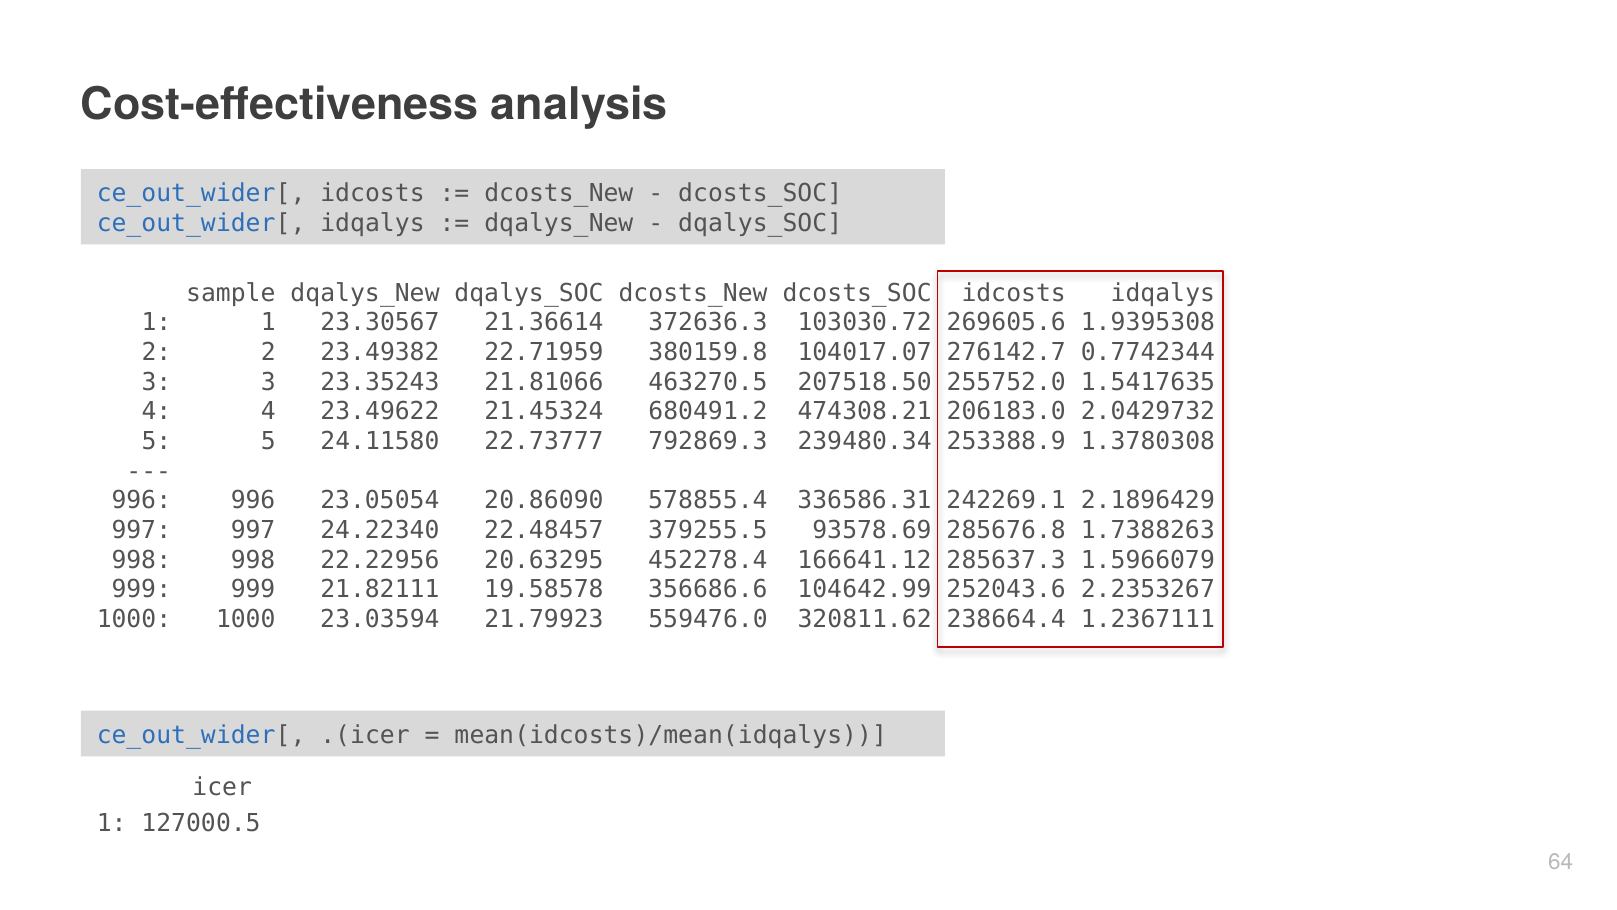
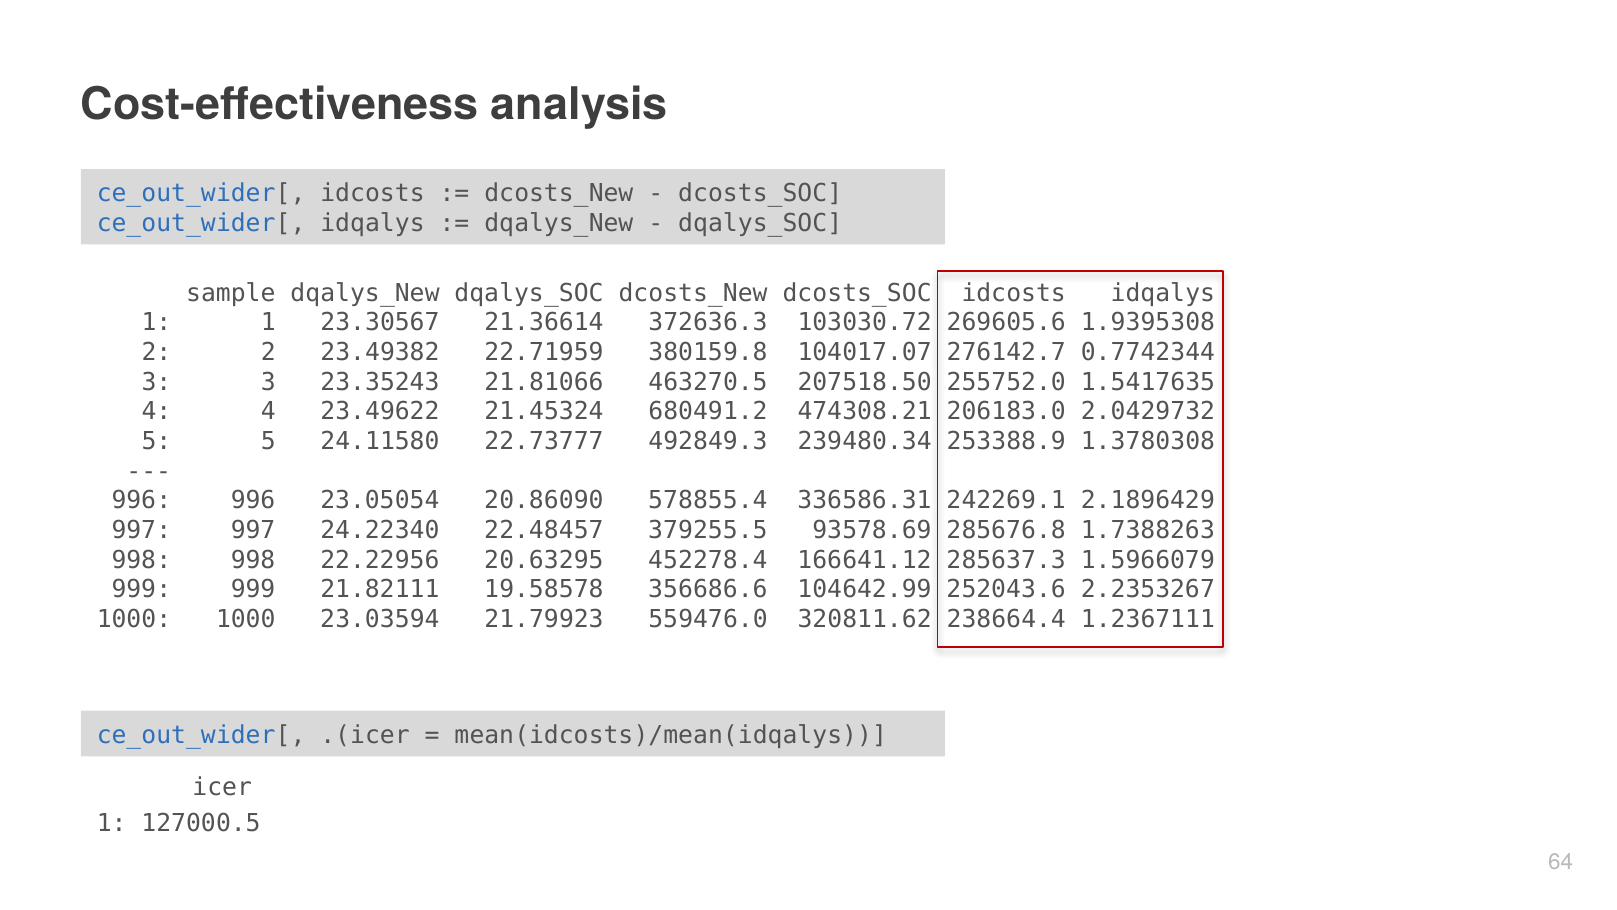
792869.3: 792869.3 -> 492849.3
